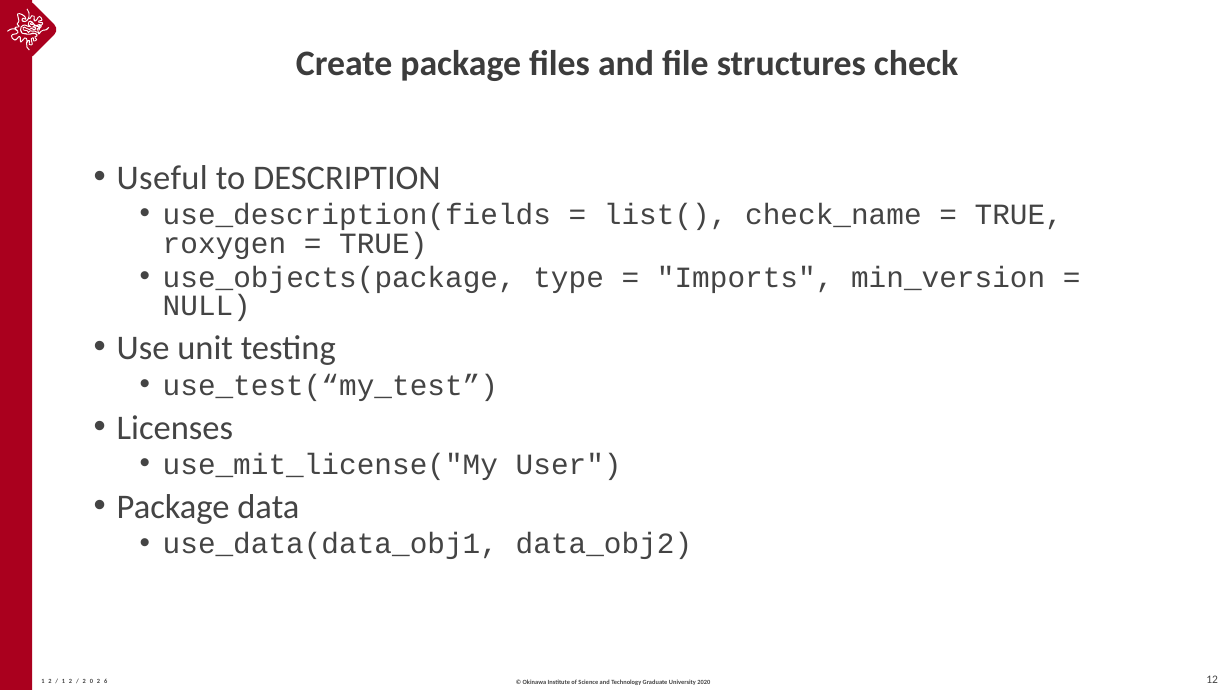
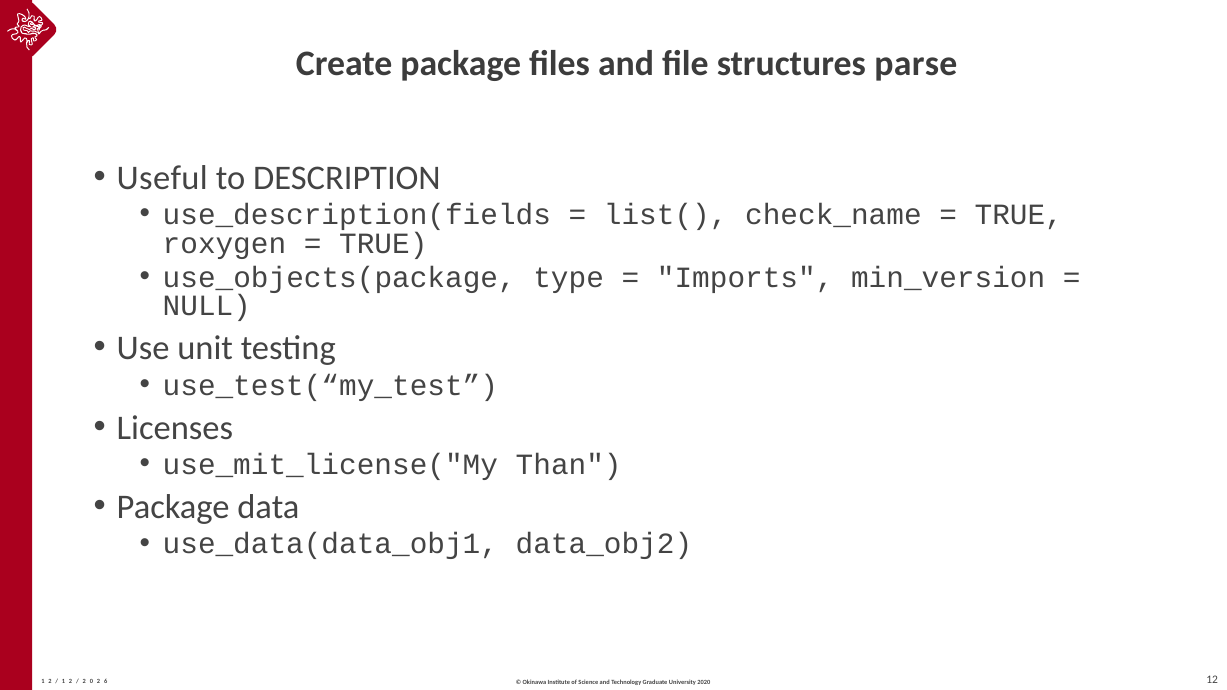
check: check -> parse
User: User -> Than
